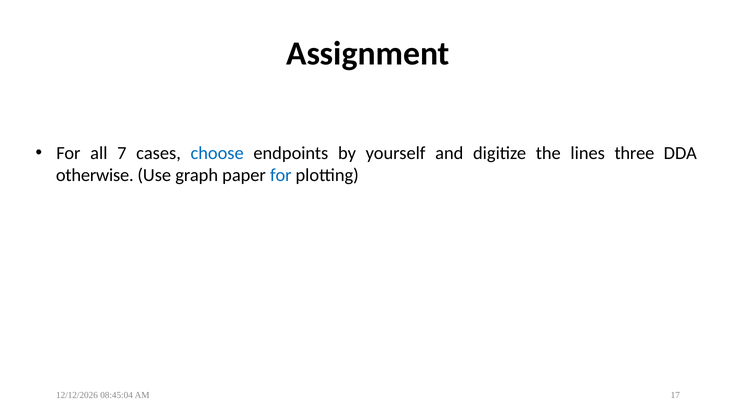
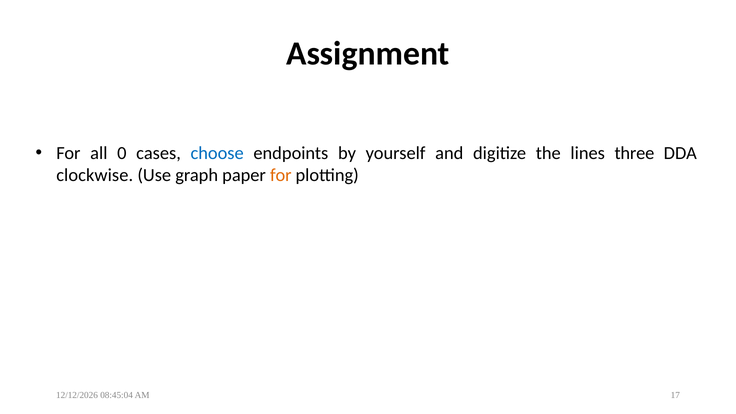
7: 7 -> 0
otherwise: otherwise -> clockwise
for at (281, 175) colour: blue -> orange
